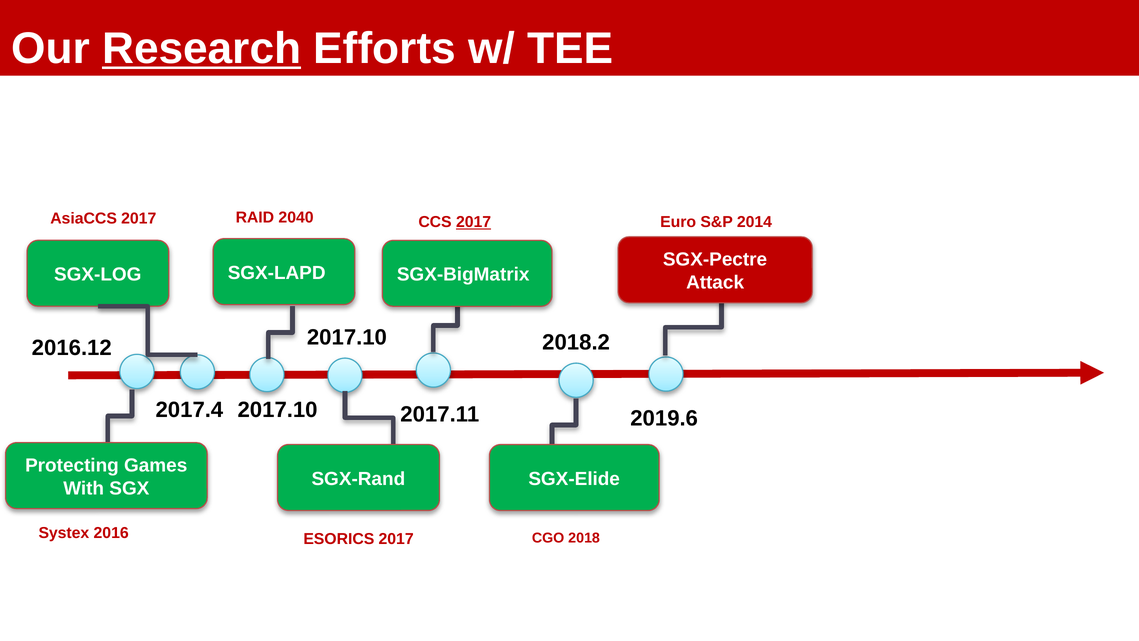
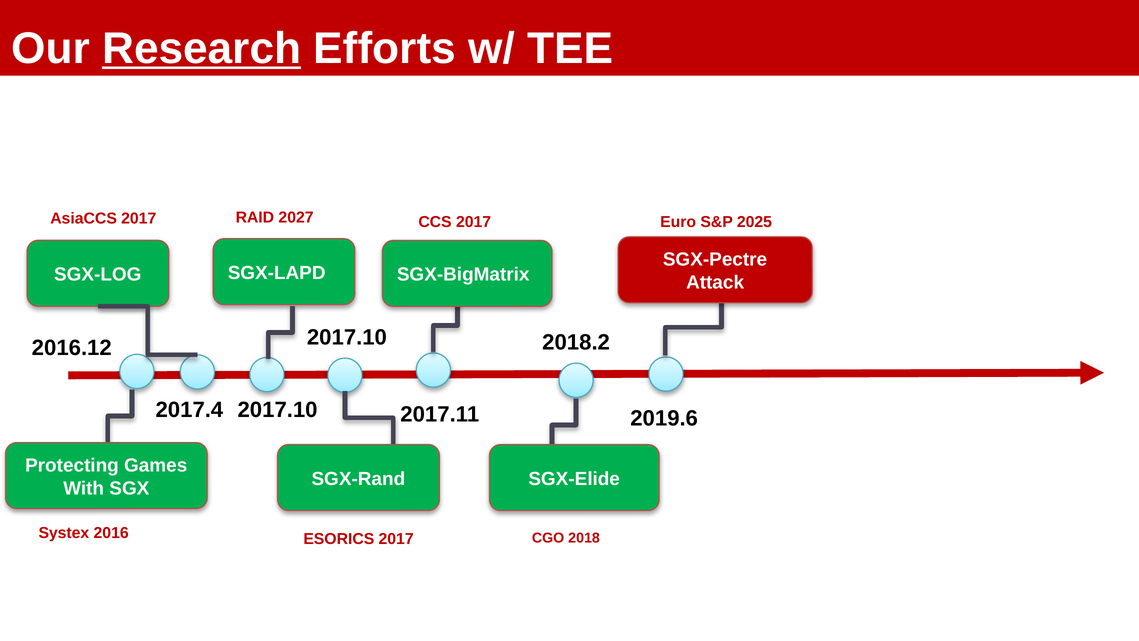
2040: 2040 -> 2027
2017 at (474, 222) underline: present -> none
2014: 2014 -> 2025
